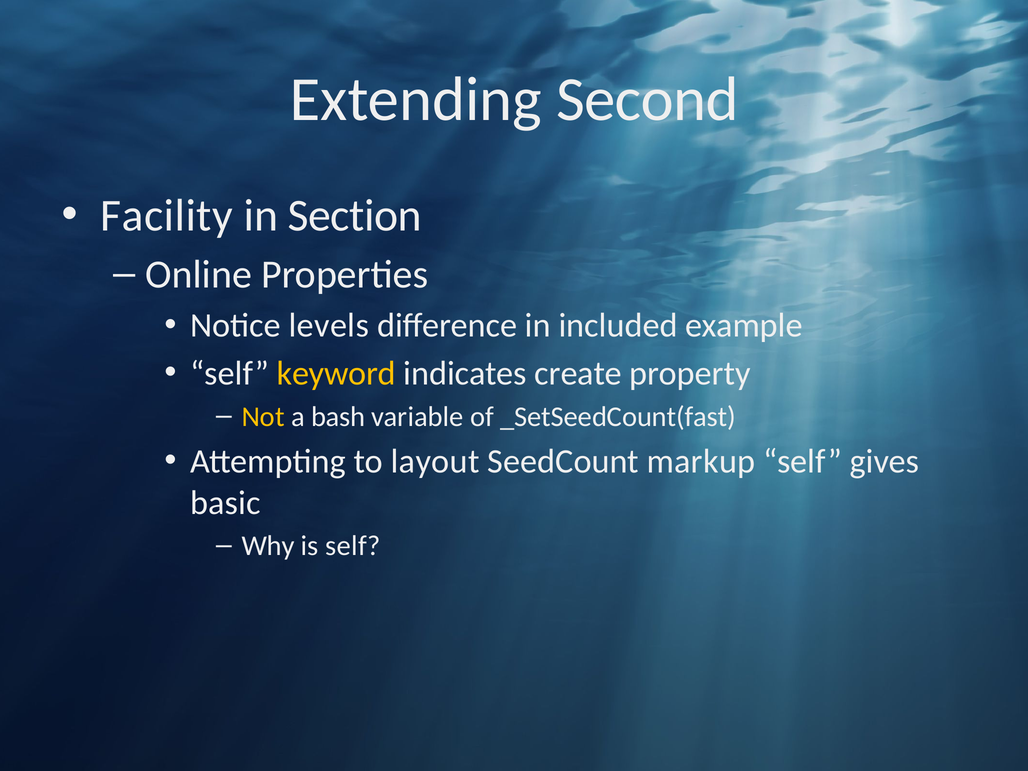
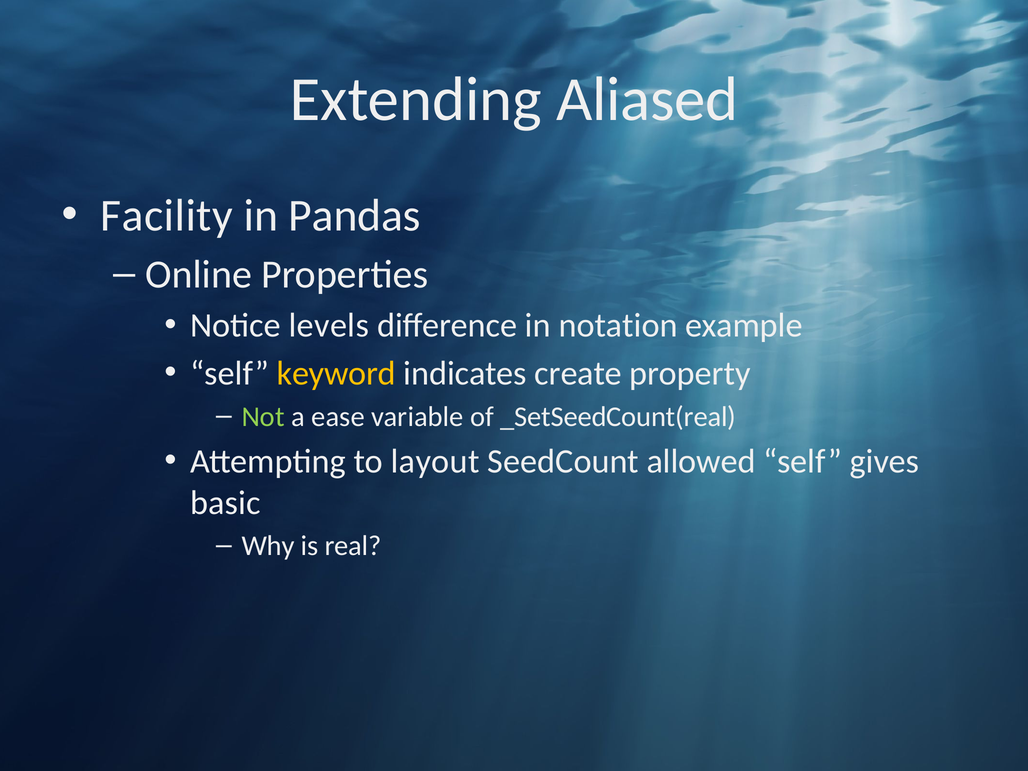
Second: Second -> Aliased
Section: Section -> Pandas
included: included -> notation
Not colour: yellow -> light green
bash: bash -> ease
_SetSeedCount(fast: _SetSeedCount(fast -> _SetSeedCount(real
markup: markup -> allowed
is self: self -> real
